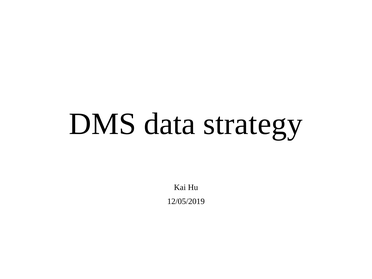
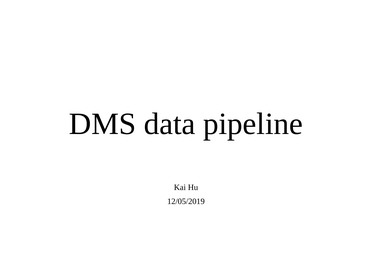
strategy: strategy -> pipeline
